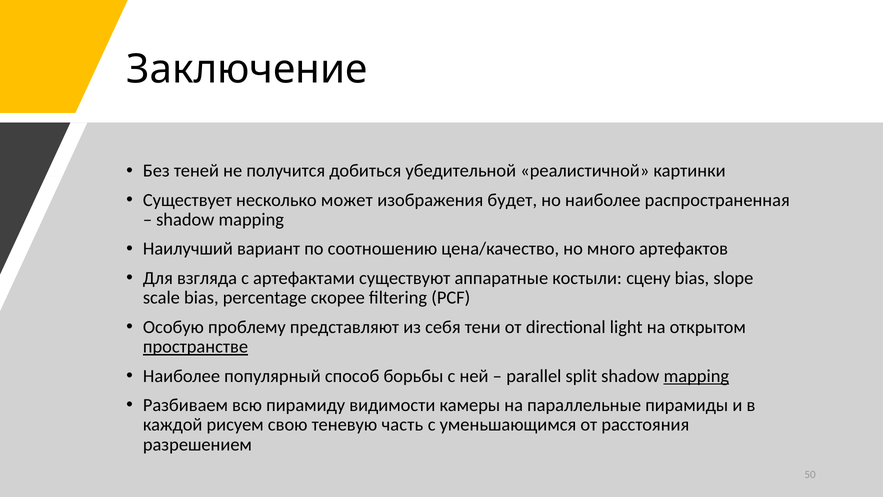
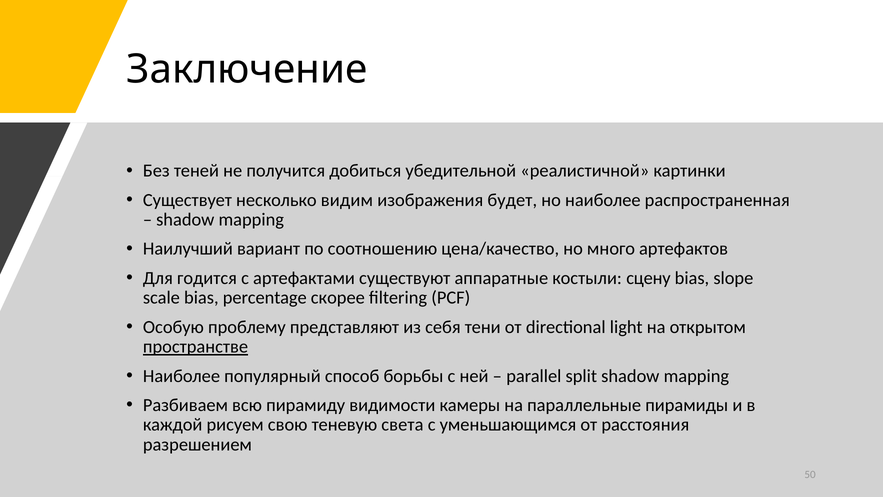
может: может -> видим
взгляда: взгляда -> годится
mapping at (696, 376) underline: present -> none
часть: часть -> света
